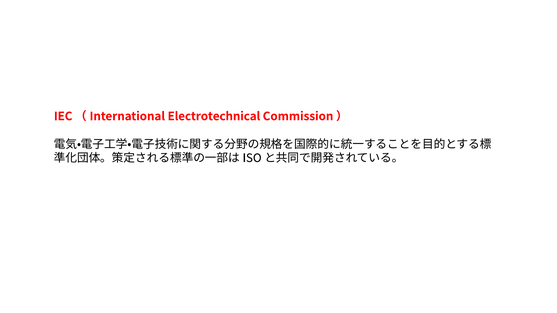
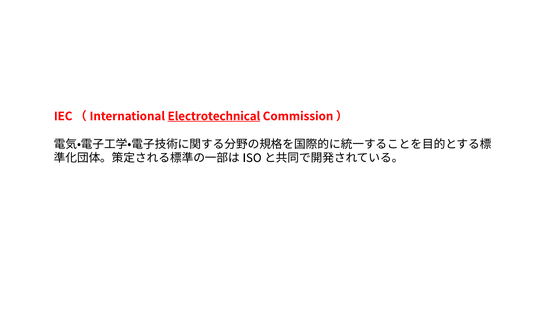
Electrotechnical underline: none -> present
